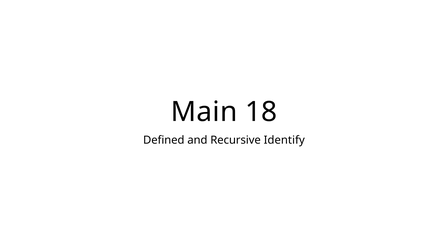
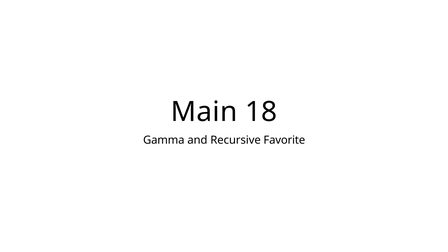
Defined: Defined -> Gamma
Identify: Identify -> Favorite
